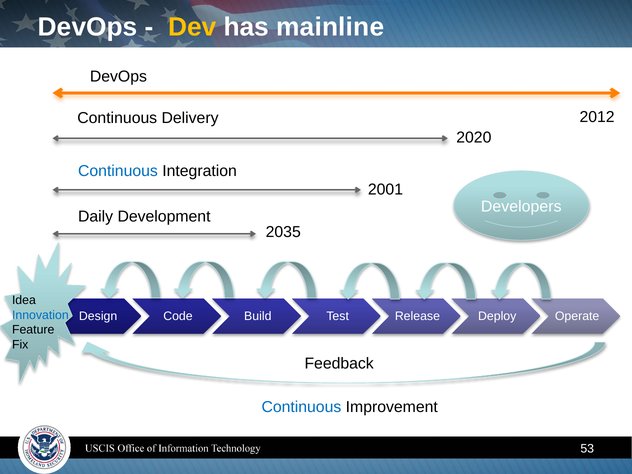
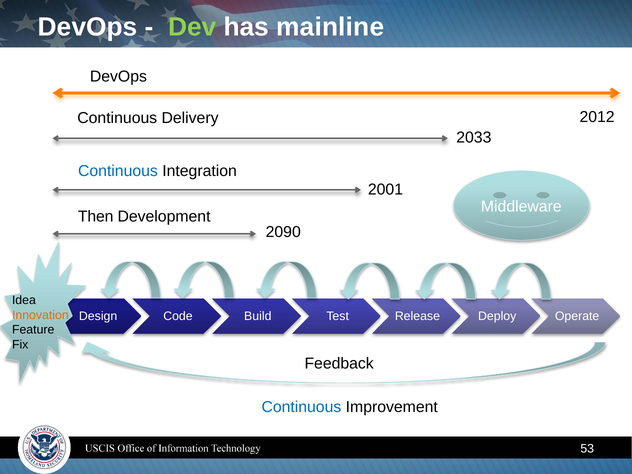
Dev colour: yellow -> light green
2020: 2020 -> 2033
Developers: Developers -> Middleware
Daily: Daily -> Then
2035: 2035 -> 2090
Innovation colour: blue -> orange
